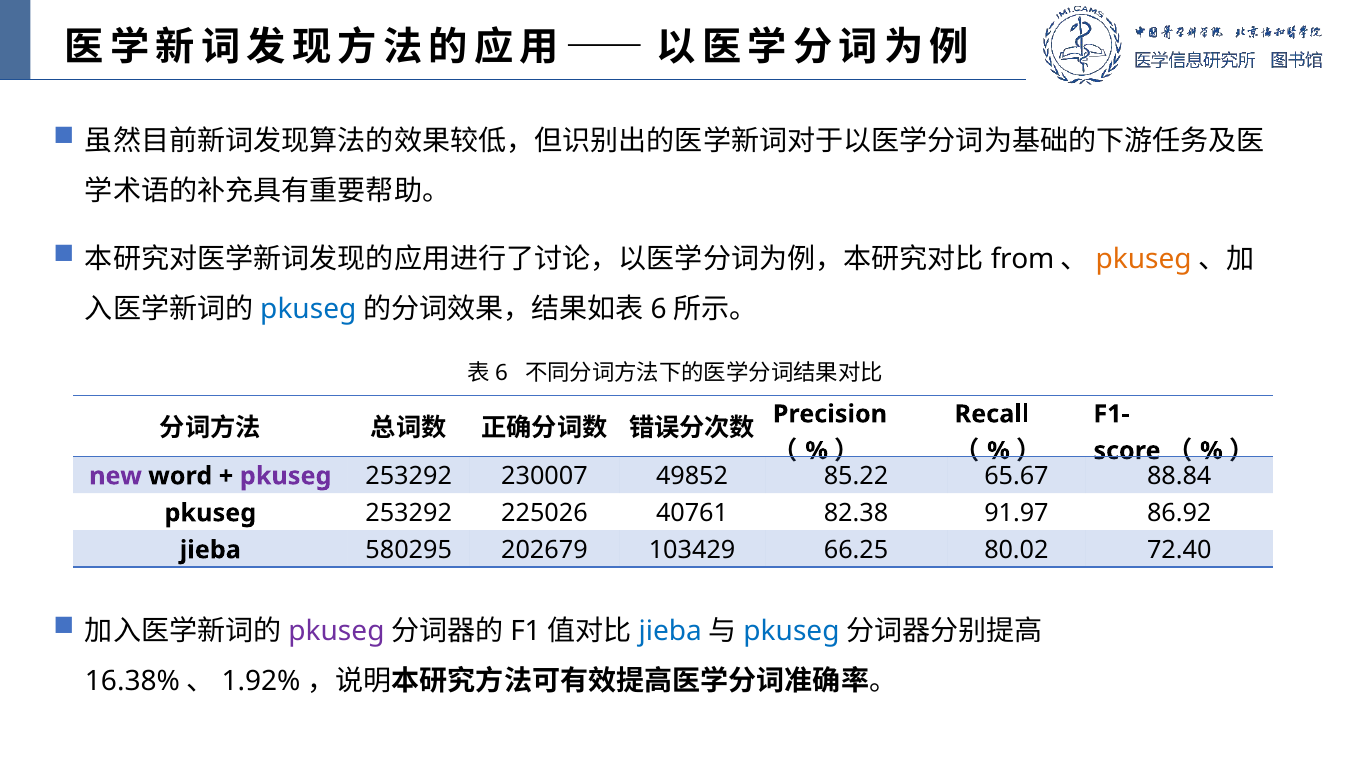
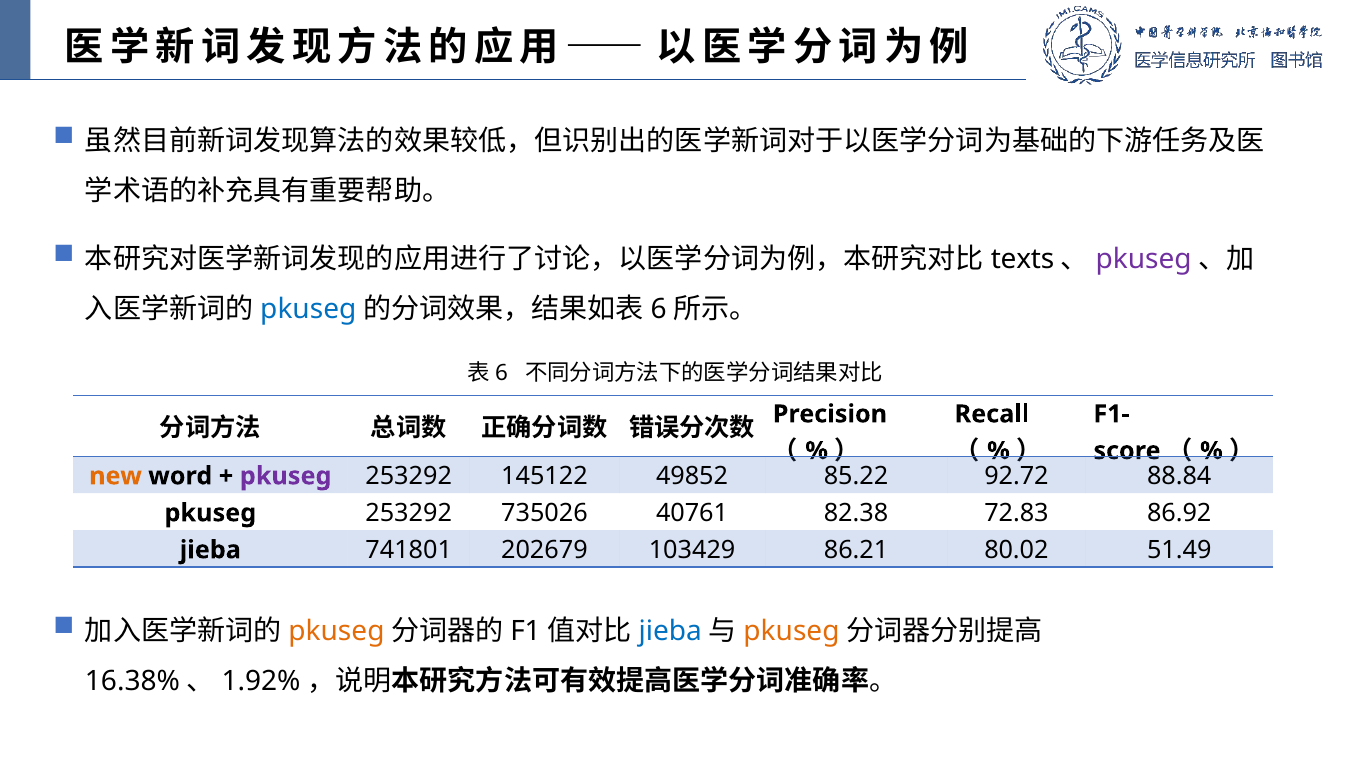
from: from -> texts
pkuseg at (1144, 259) colour: orange -> purple
new colour: purple -> orange
230007: 230007 -> 145122
65.67: 65.67 -> 92.72
225026: 225026 -> 735026
91.97: 91.97 -> 72.83
580295: 580295 -> 741801
66.25: 66.25 -> 86.21
72.40: 72.40 -> 51.49
pkuseg at (336, 631) colour: purple -> orange
pkuseg at (791, 631) colour: blue -> orange
